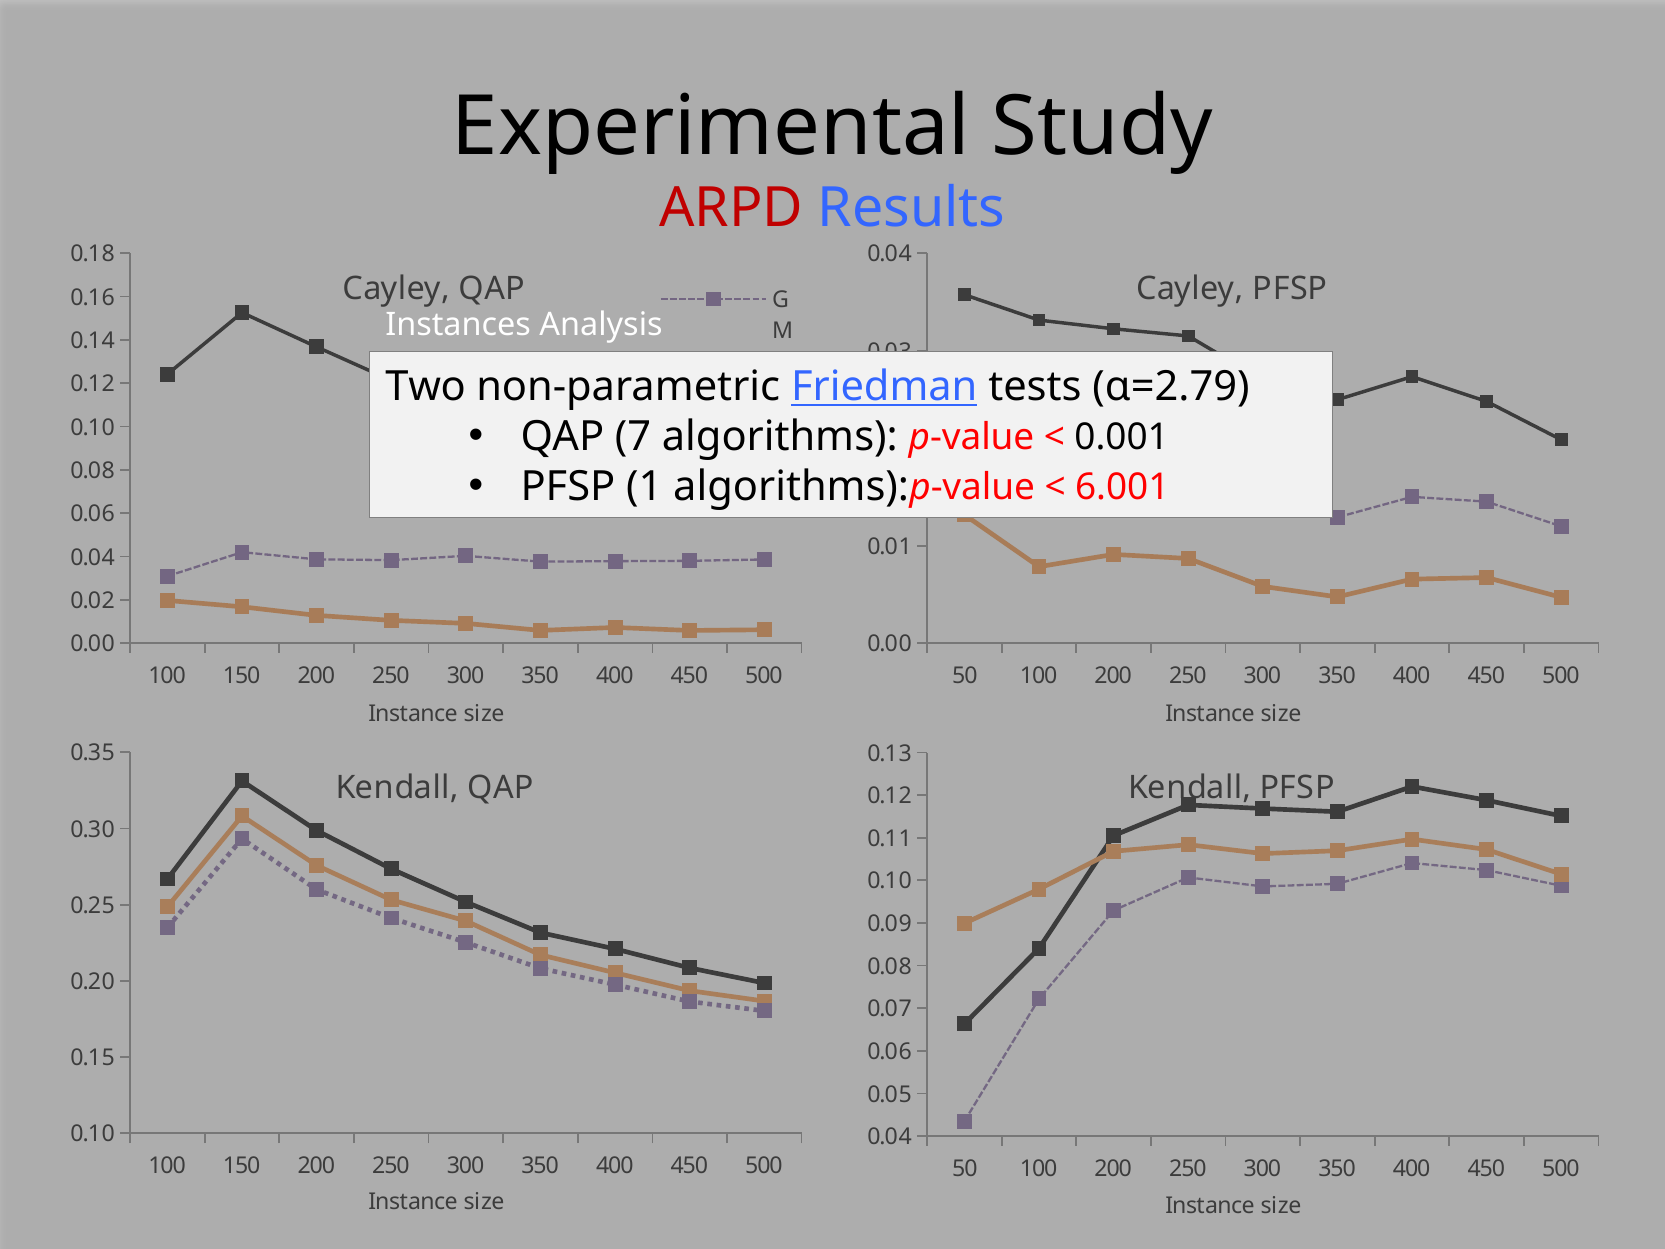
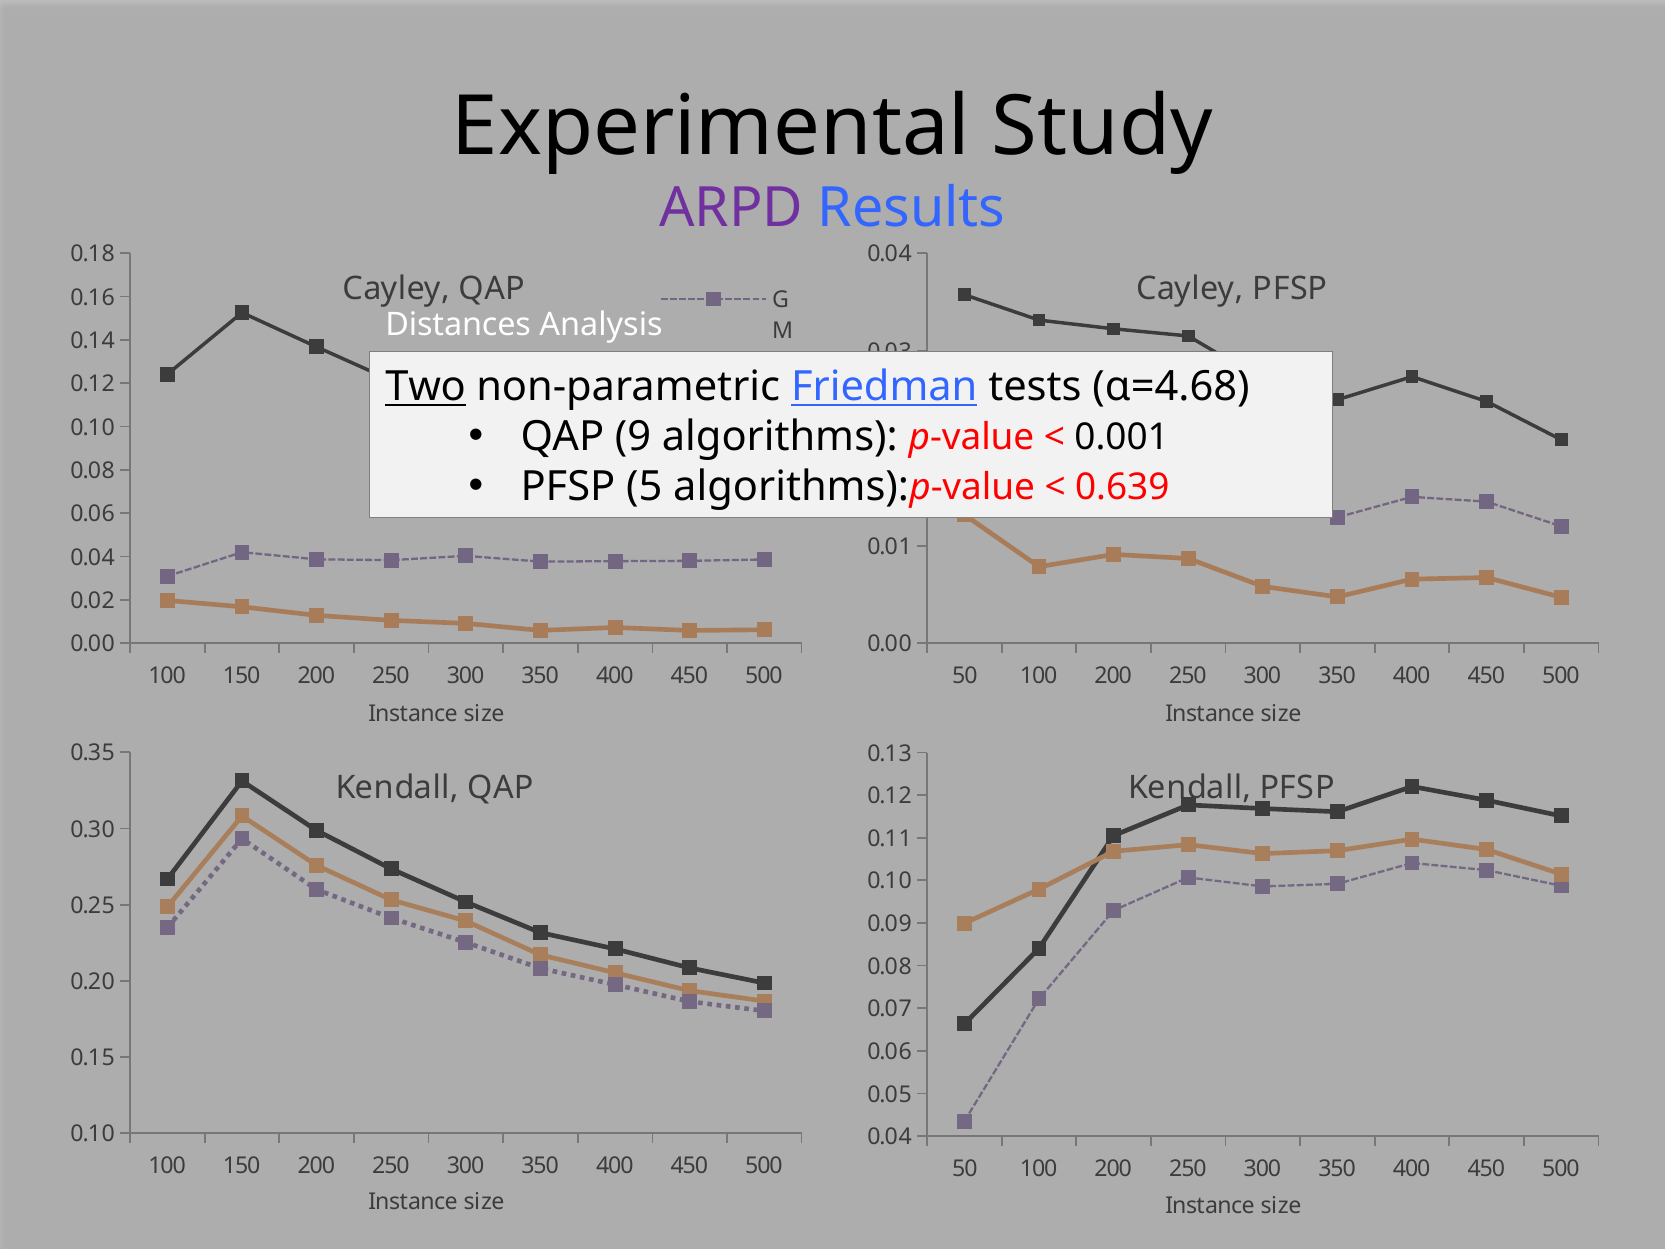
ARPD colour: red -> purple
Instances: Instances -> Distances
Two underline: none -> present
α=2.79: α=2.79 -> α=4.68
7: 7 -> 9
1: 1 -> 5
6.001: 6.001 -> 0.639
